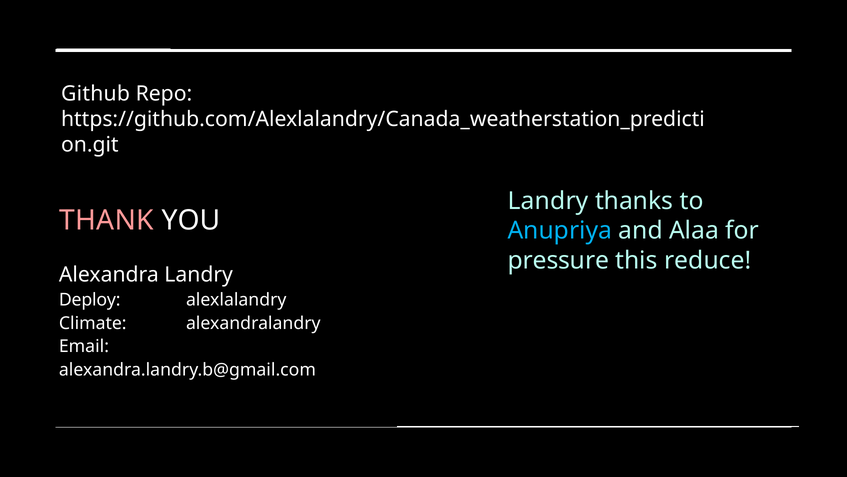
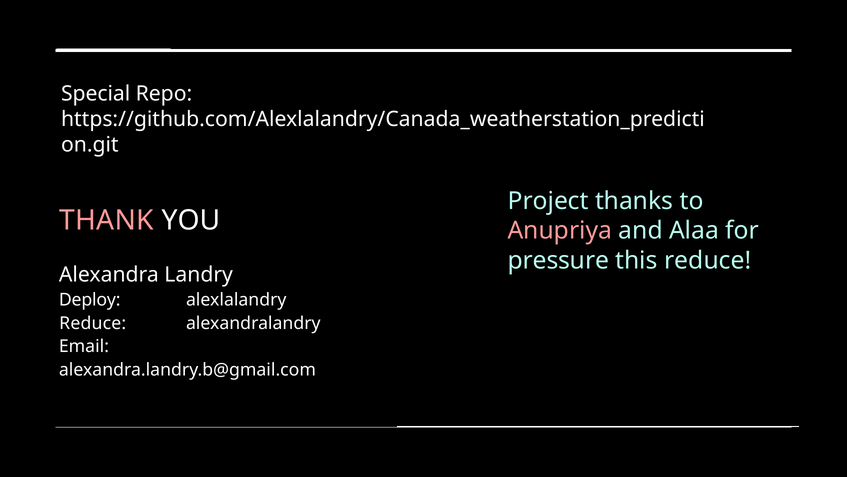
Github: Github -> Special
Landry at (548, 201): Landry -> Project
Anupriya colour: light blue -> pink
Climate at (93, 323): Climate -> Reduce
